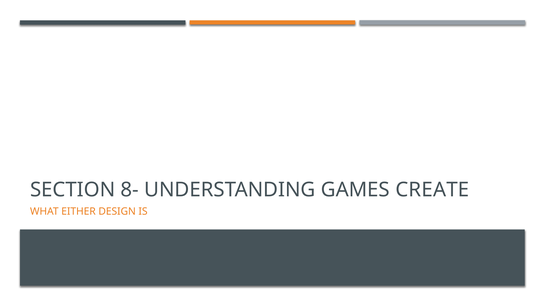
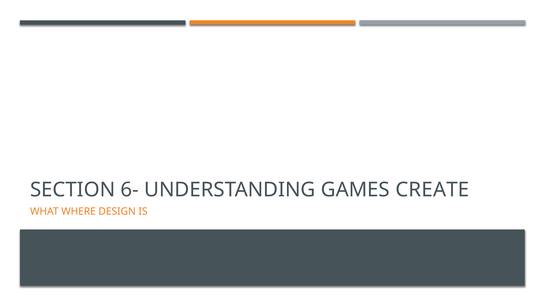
8-: 8- -> 6-
EITHER: EITHER -> WHERE
